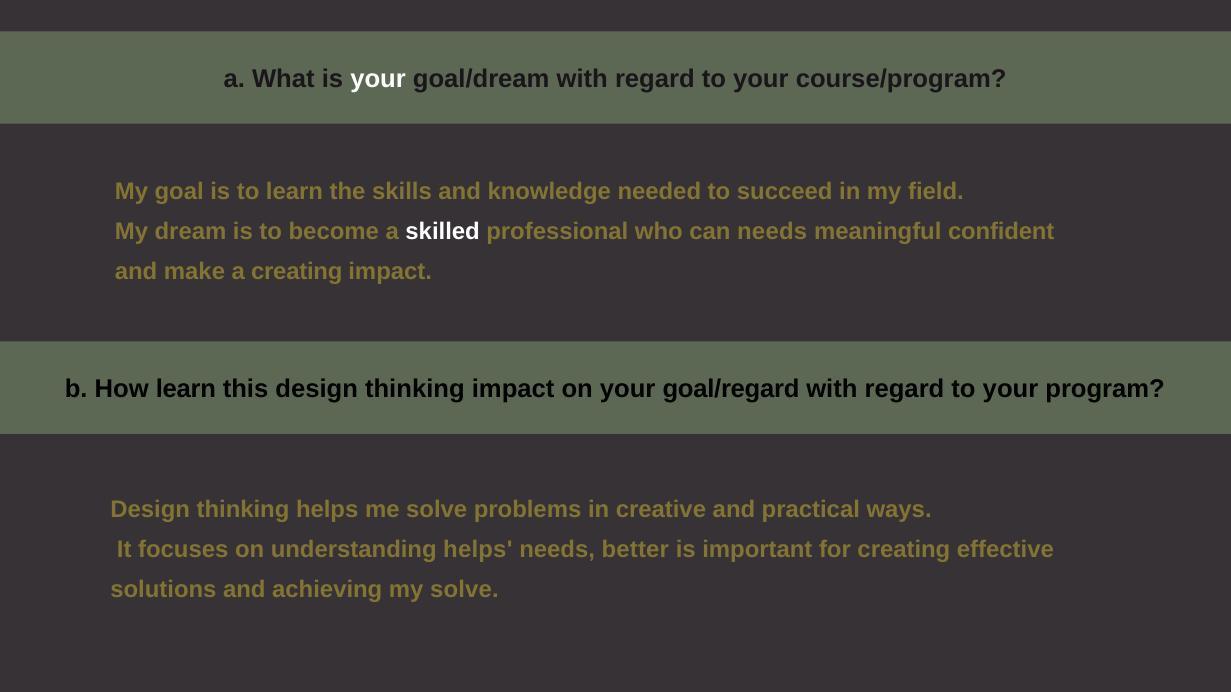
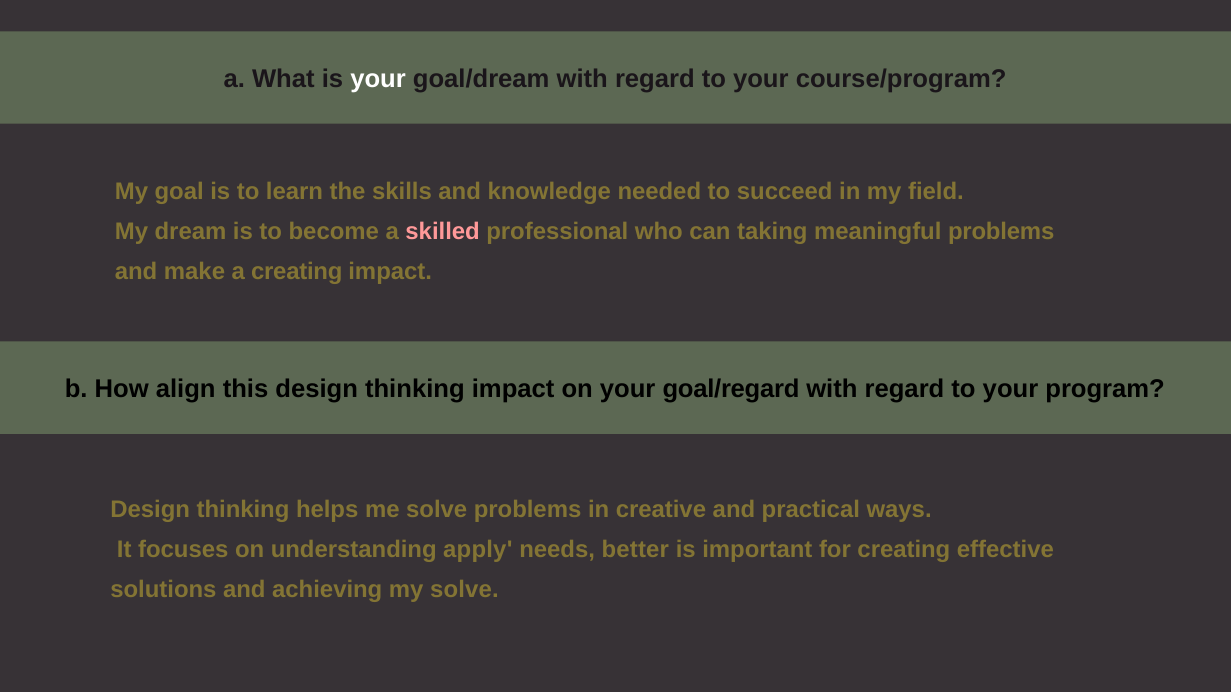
skilled colour: white -> pink
can needs: needs -> taking
meaningful confident: confident -> problems
How learn: learn -> align
understanding helps: helps -> apply
